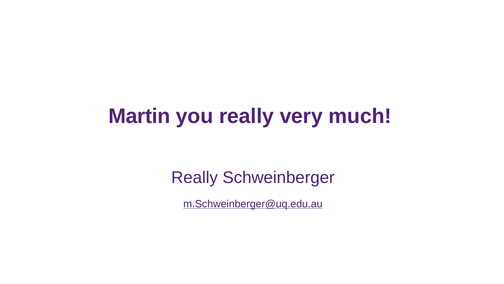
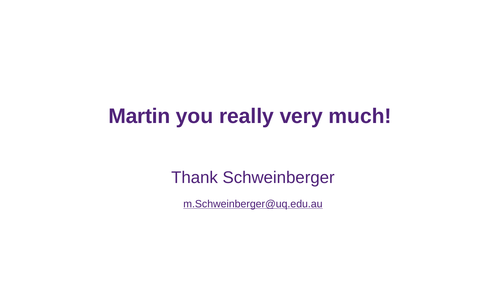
Really at (195, 177): Really -> Thank
